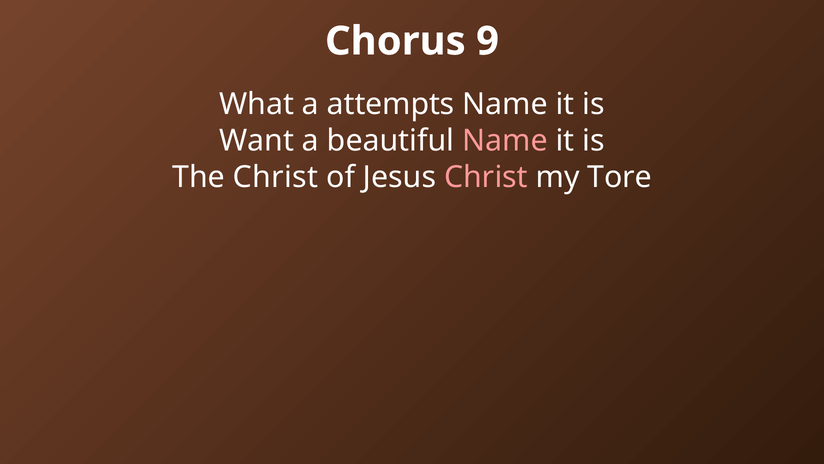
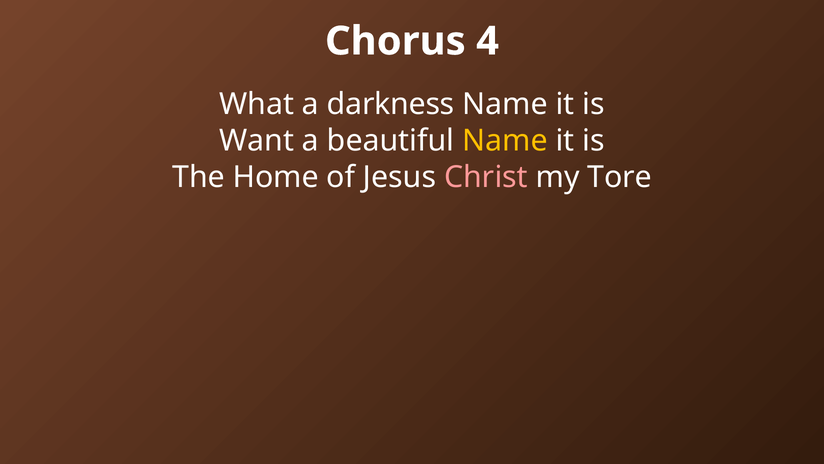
9: 9 -> 4
attempts: attempts -> darkness
Name at (505, 141) colour: pink -> yellow
The Christ: Christ -> Home
